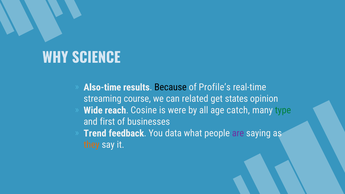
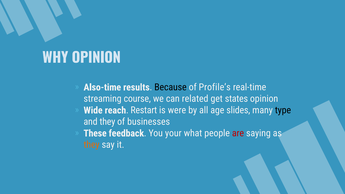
WHY SCIENCE: SCIENCE -> OPINION
Cosine: Cosine -> Restart
catch: catch -> slides
type colour: green -> black
and first: first -> they
Trend: Trend -> These
data: data -> your
are colour: purple -> red
